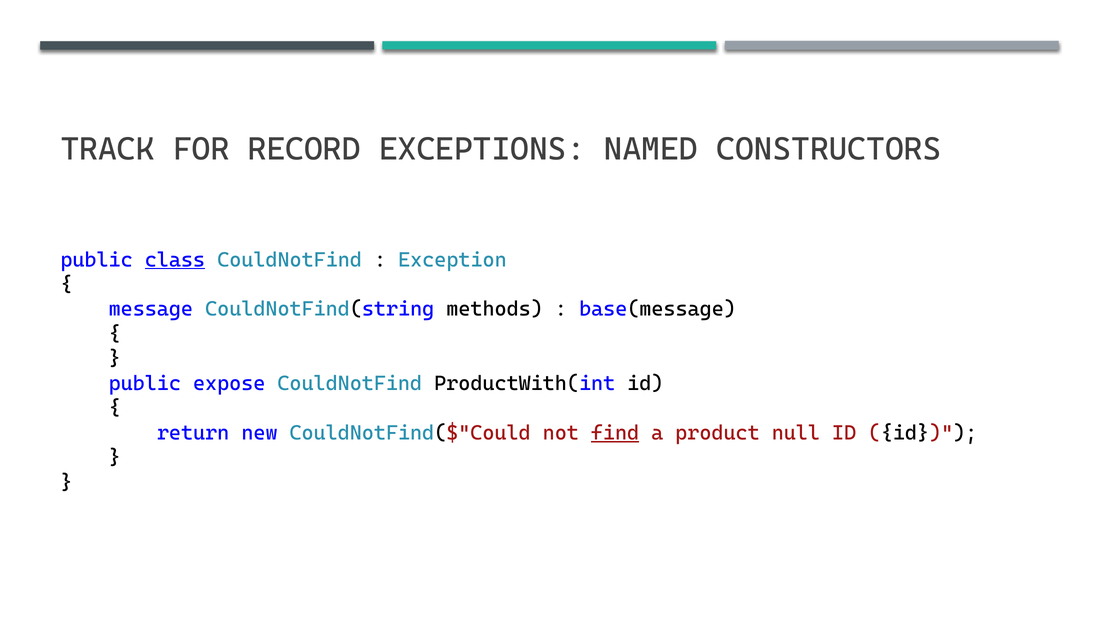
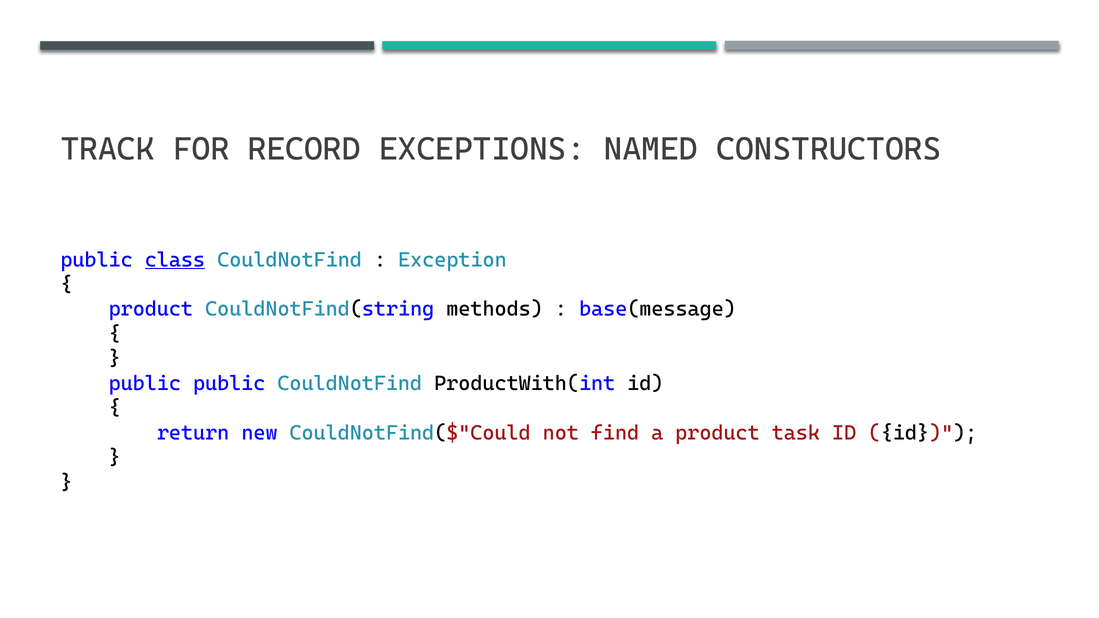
message at (151, 309): message -> product
public expose: expose -> public
find underline: present -> none
null: null -> task
